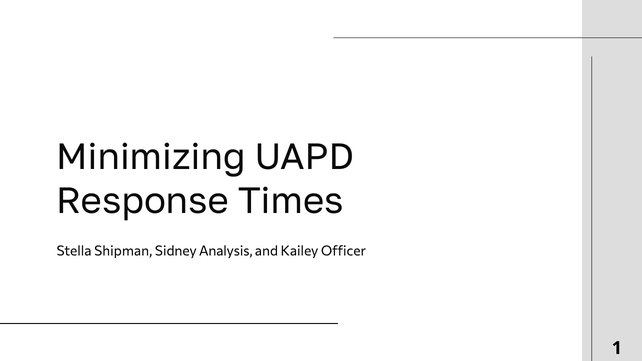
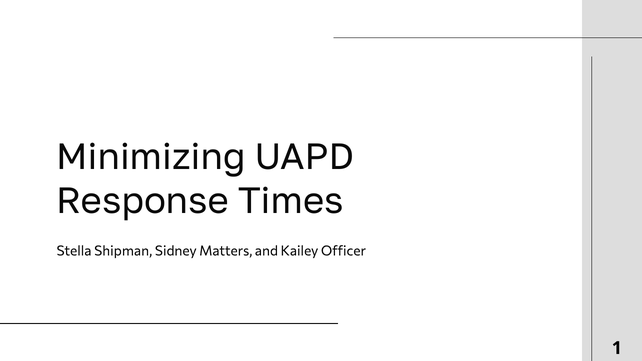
Analysis: Analysis -> Matters
